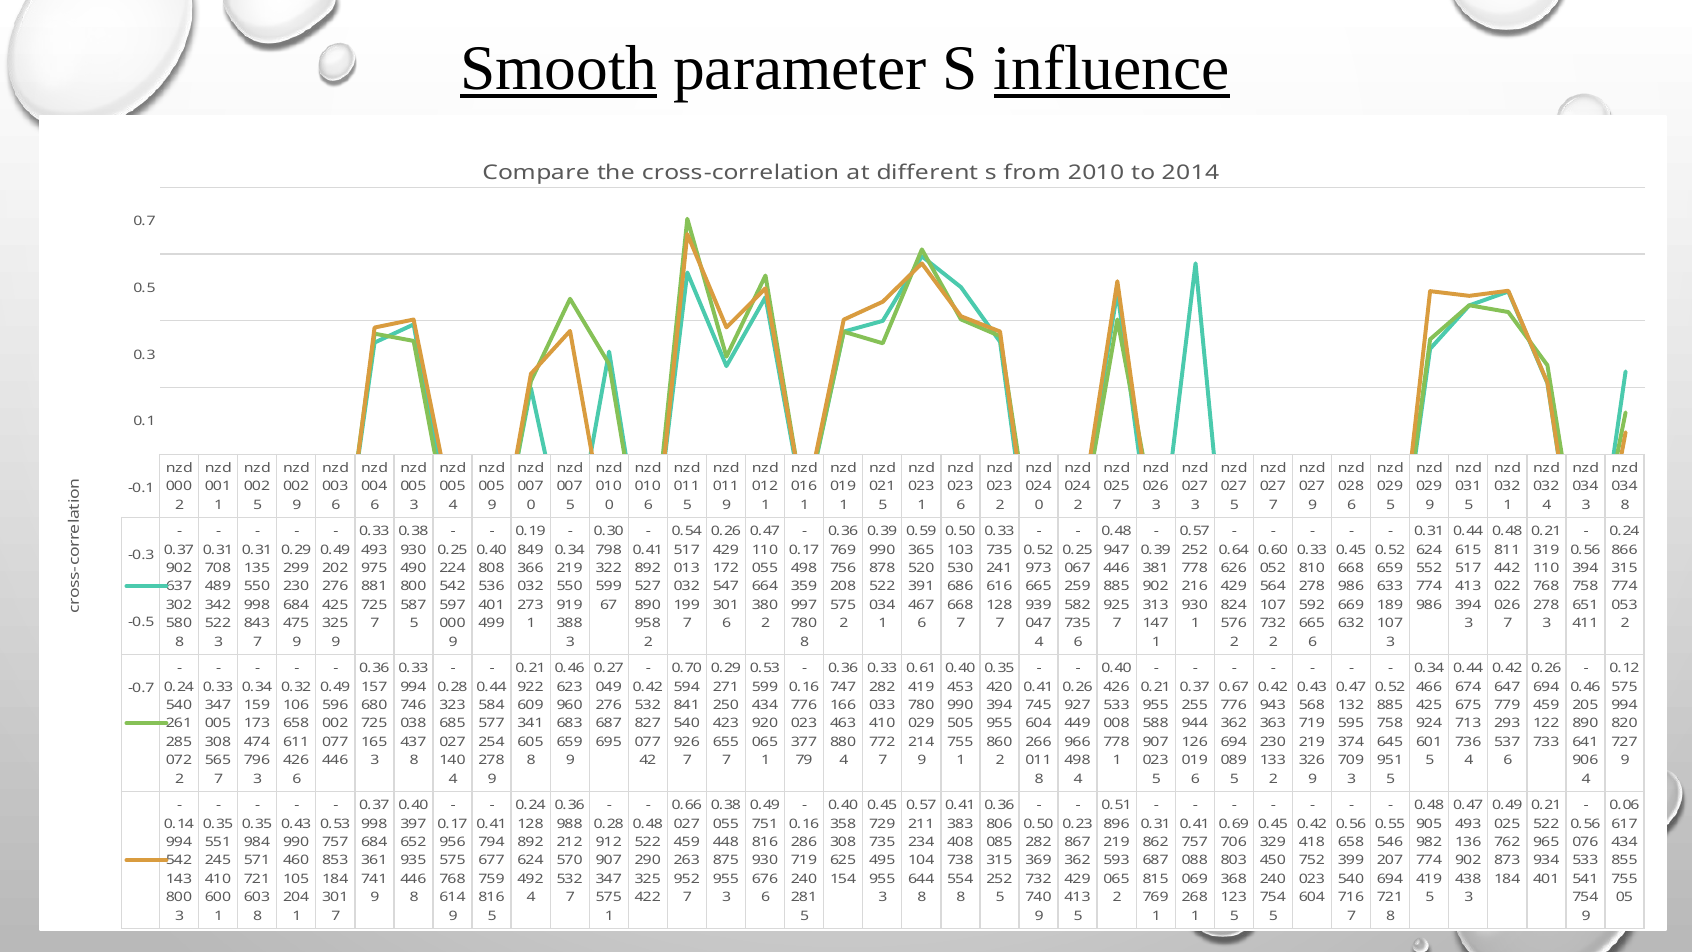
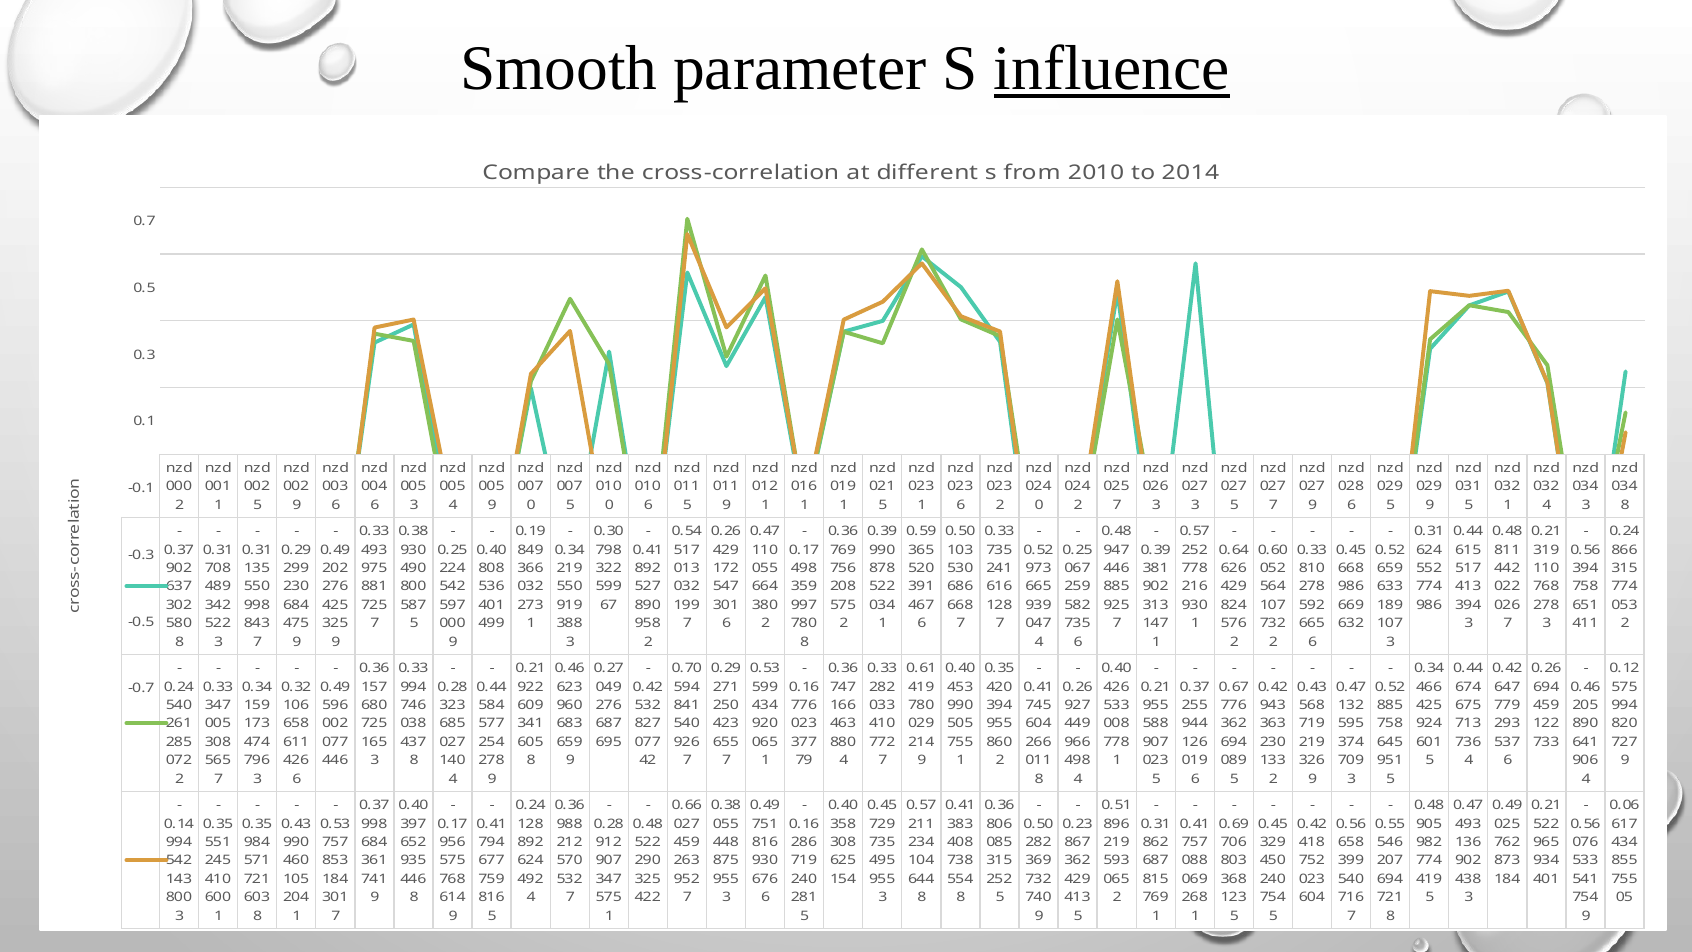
Smooth underline: present -> none
